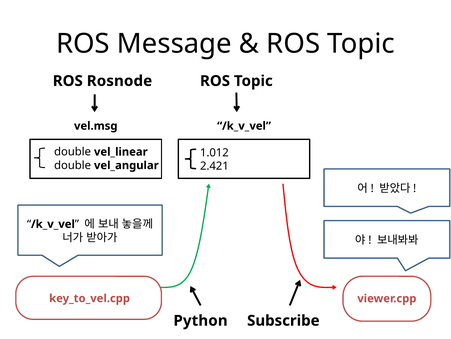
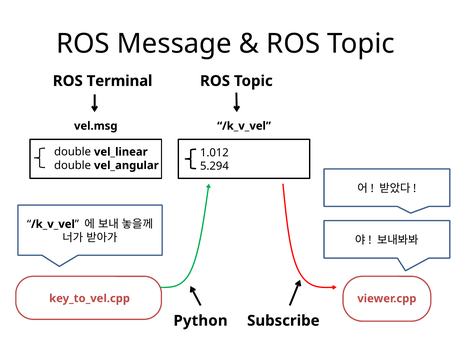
Rosnode: Rosnode -> Terminal
2.421: 2.421 -> 5.294
